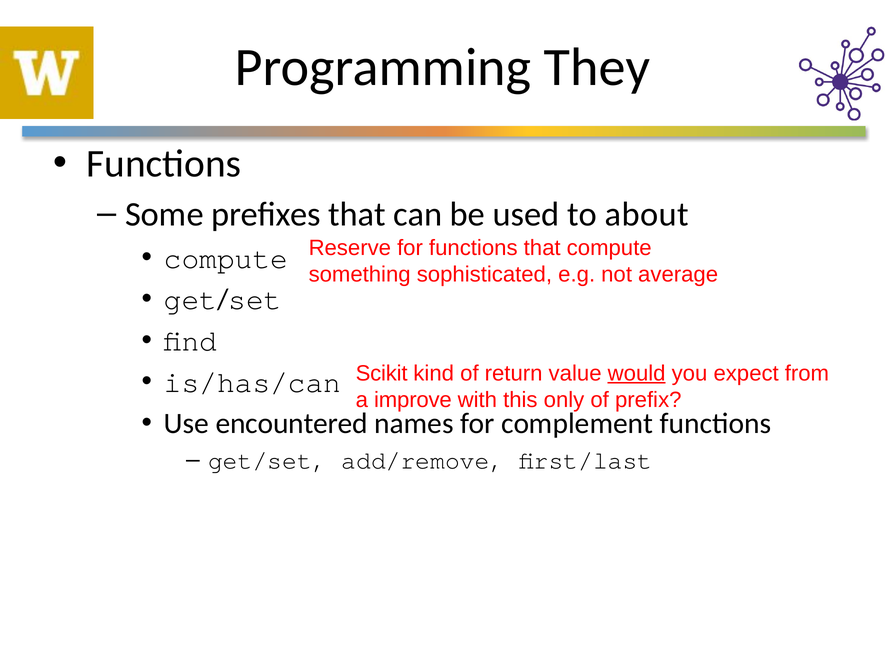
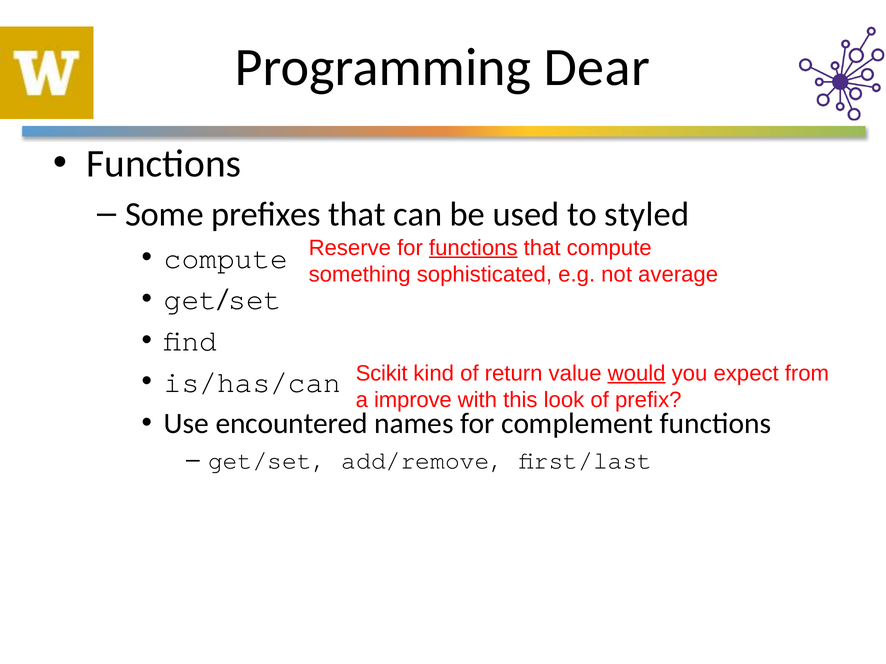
They: They -> Dear
about: about -> styled
functions at (473, 248) underline: none -> present
only: only -> look
